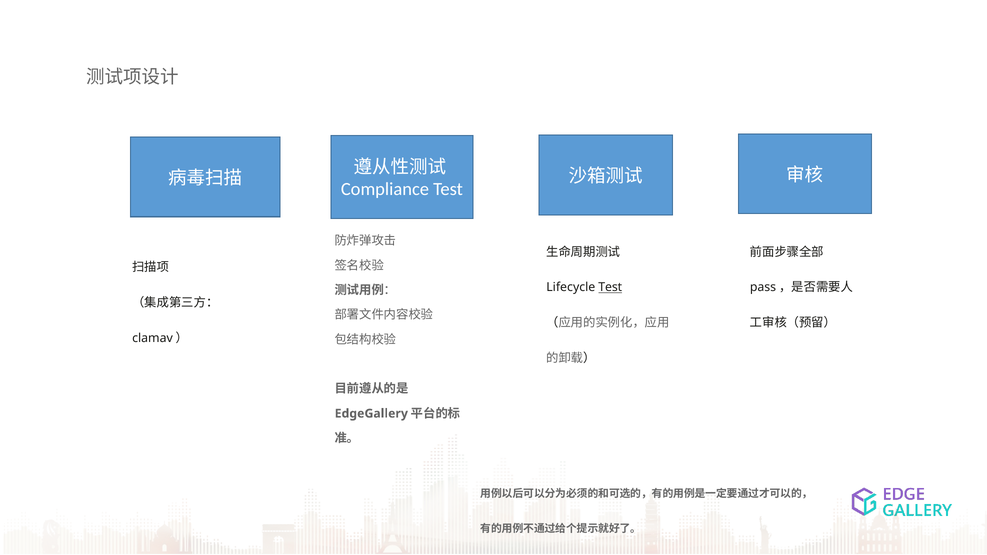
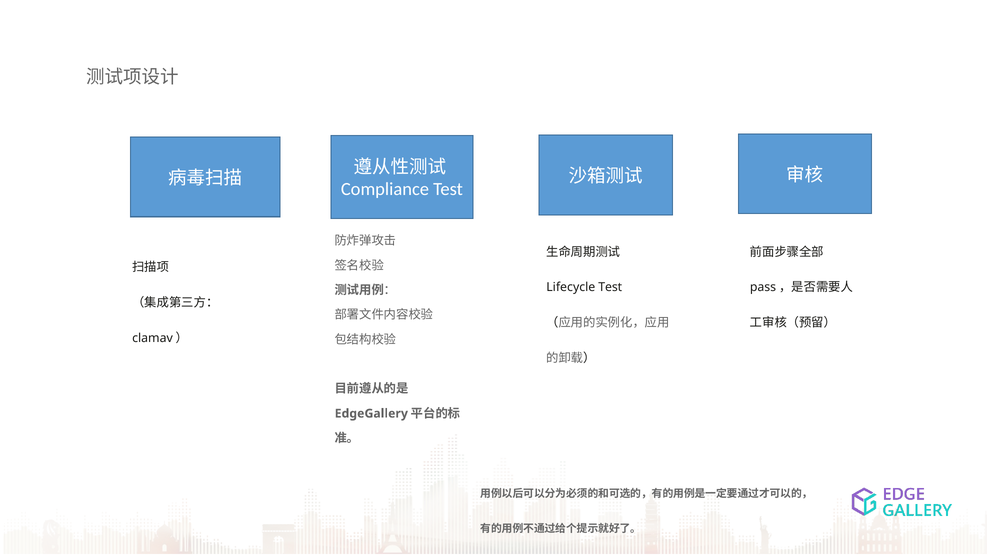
Test at (610, 287) underline: present -> none
